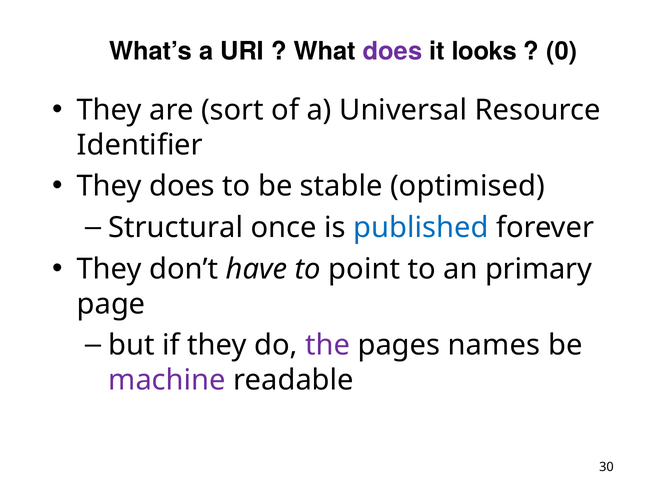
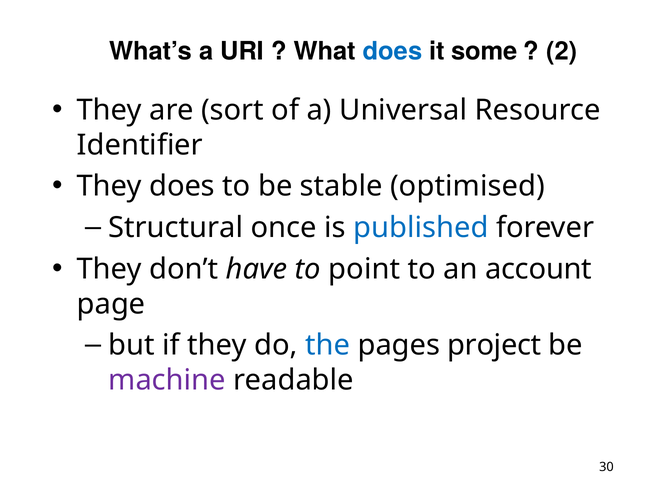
does at (393, 51) colour: purple -> blue
looks: looks -> some
0: 0 -> 2
primary: primary -> account
the colour: purple -> blue
names: names -> project
